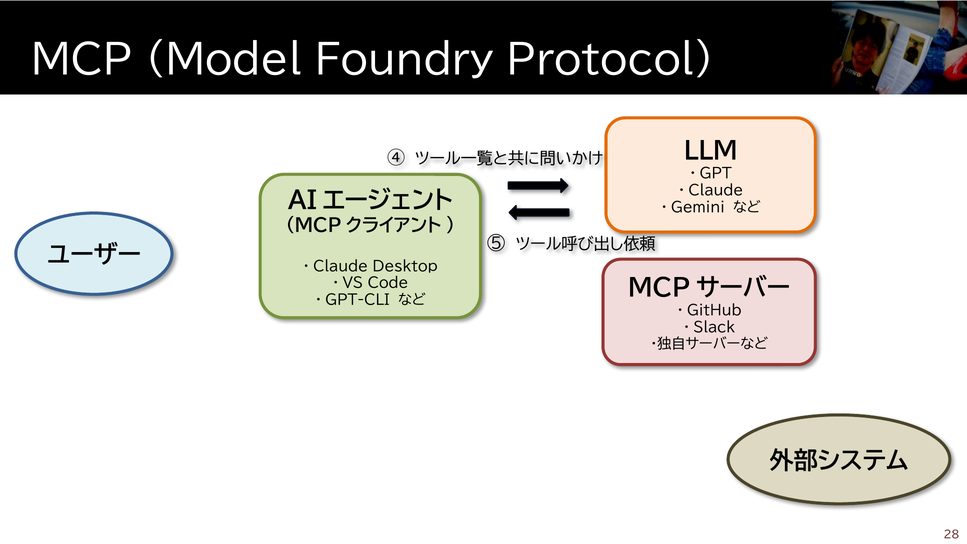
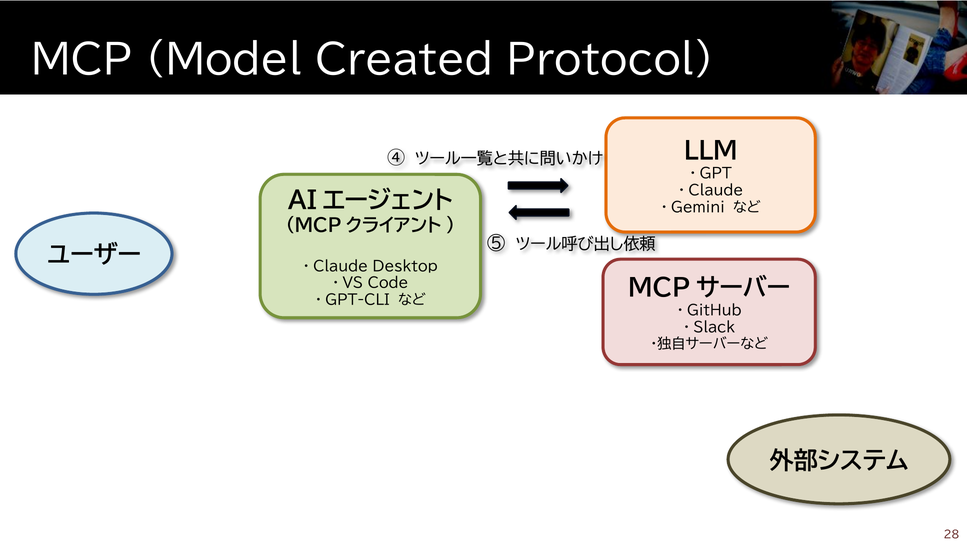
Foundry: Foundry -> Created
